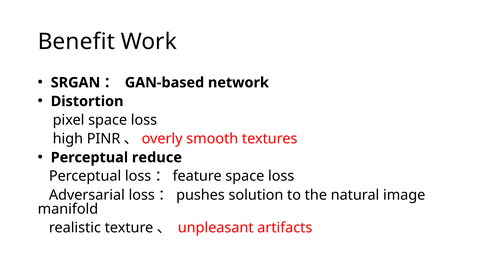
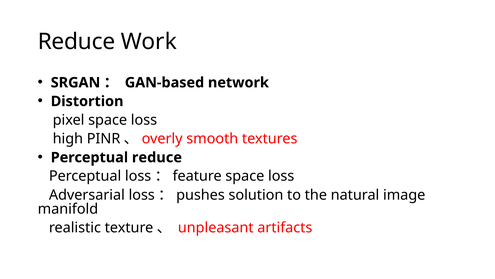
Benefit at (76, 42): Benefit -> Reduce
